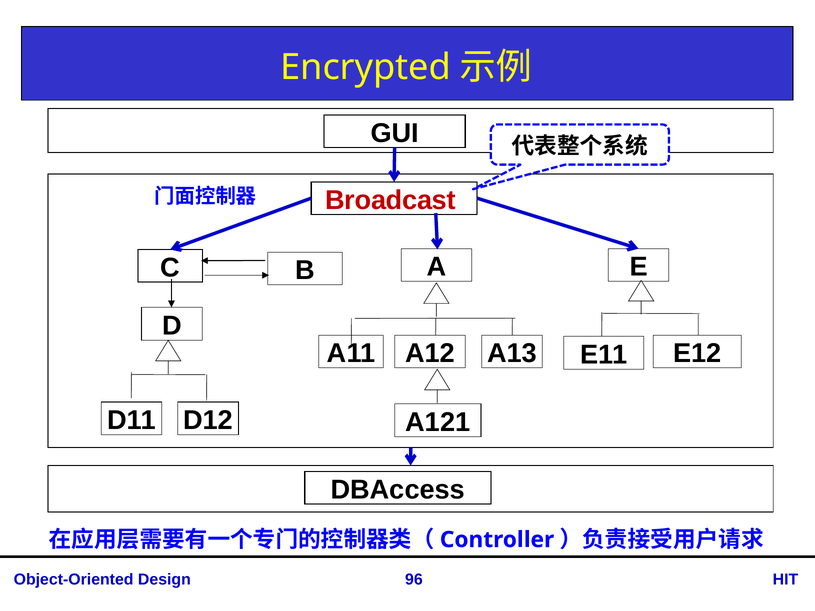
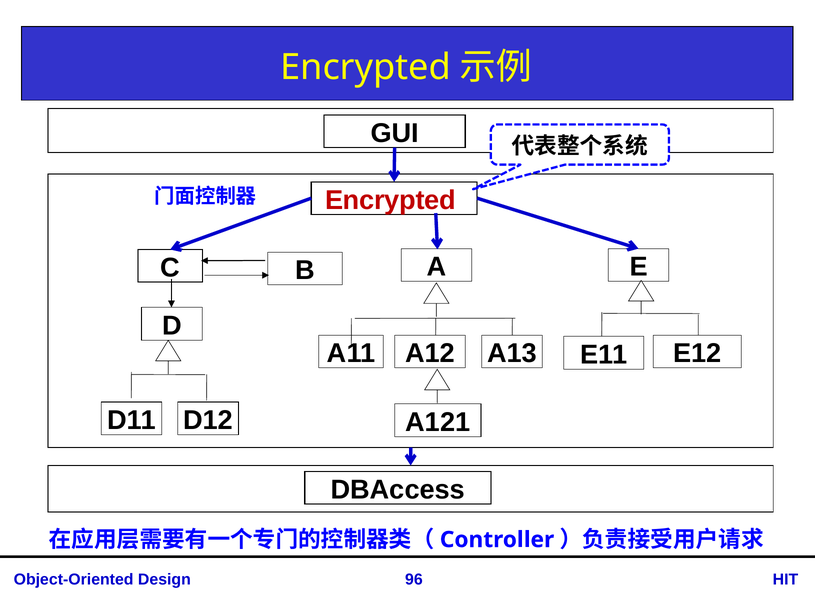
Broadcast at (390, 200): Broadcast -> Encrypted
